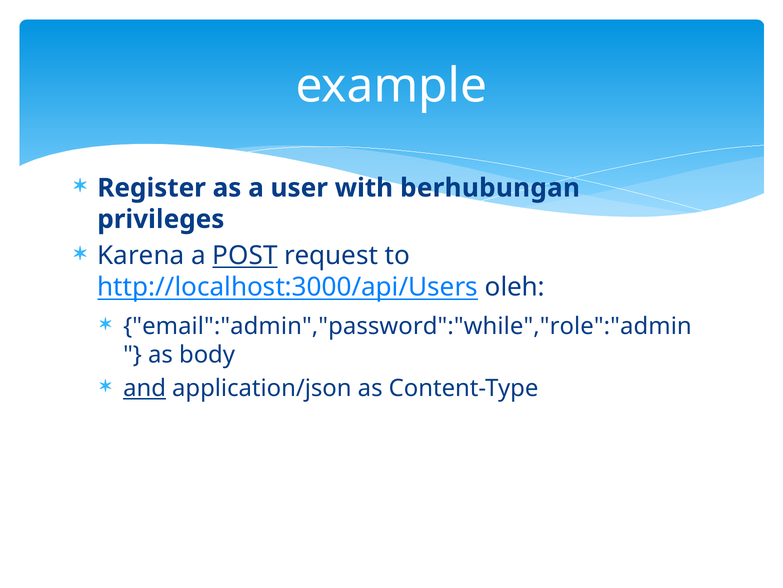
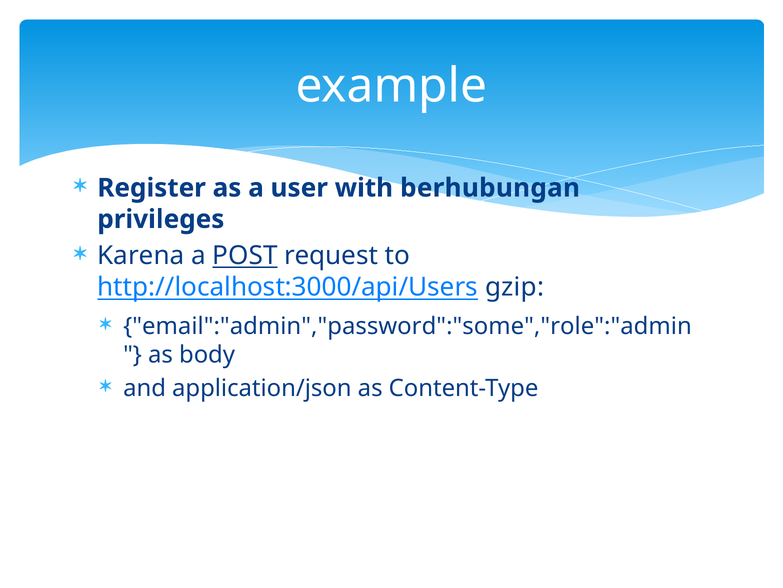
oleh: oleh -> gzip
email":"admin","password":"while","role":"admin: email":"admin","password":"while","role":"admin -> email":"admin","password":"some","role":"admin
and underline: present -> none
